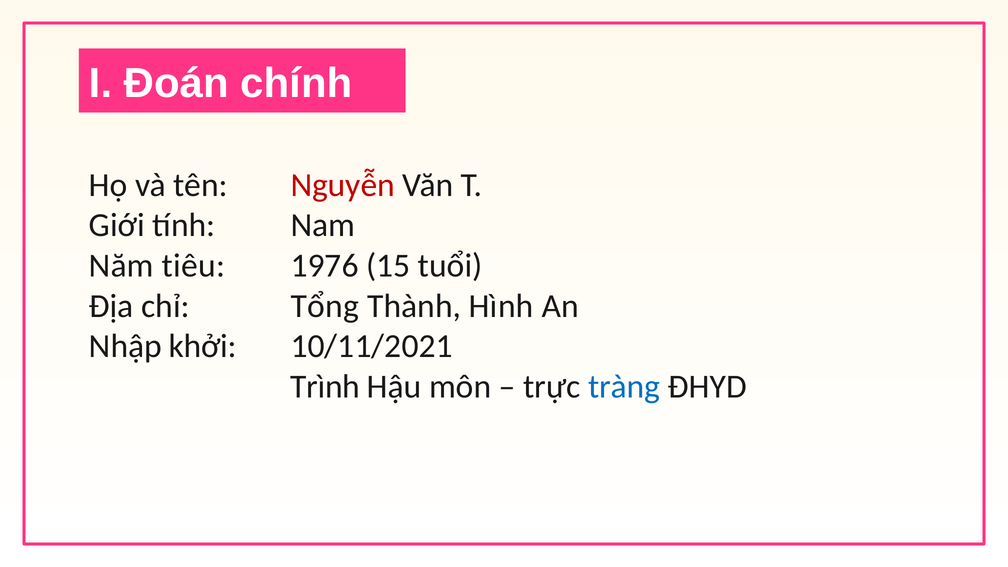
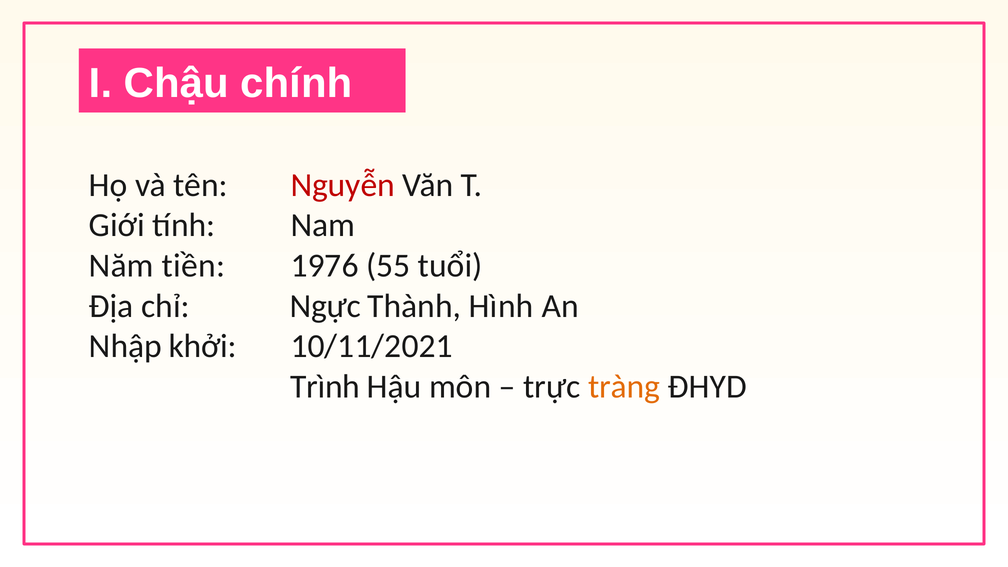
Đoán: Đoán -> Chậu
tiêu: tiêu -> tiền
15: 15 -> 55
Tổng: Tổng -> Ngực
tràng colour: blue -> orange
